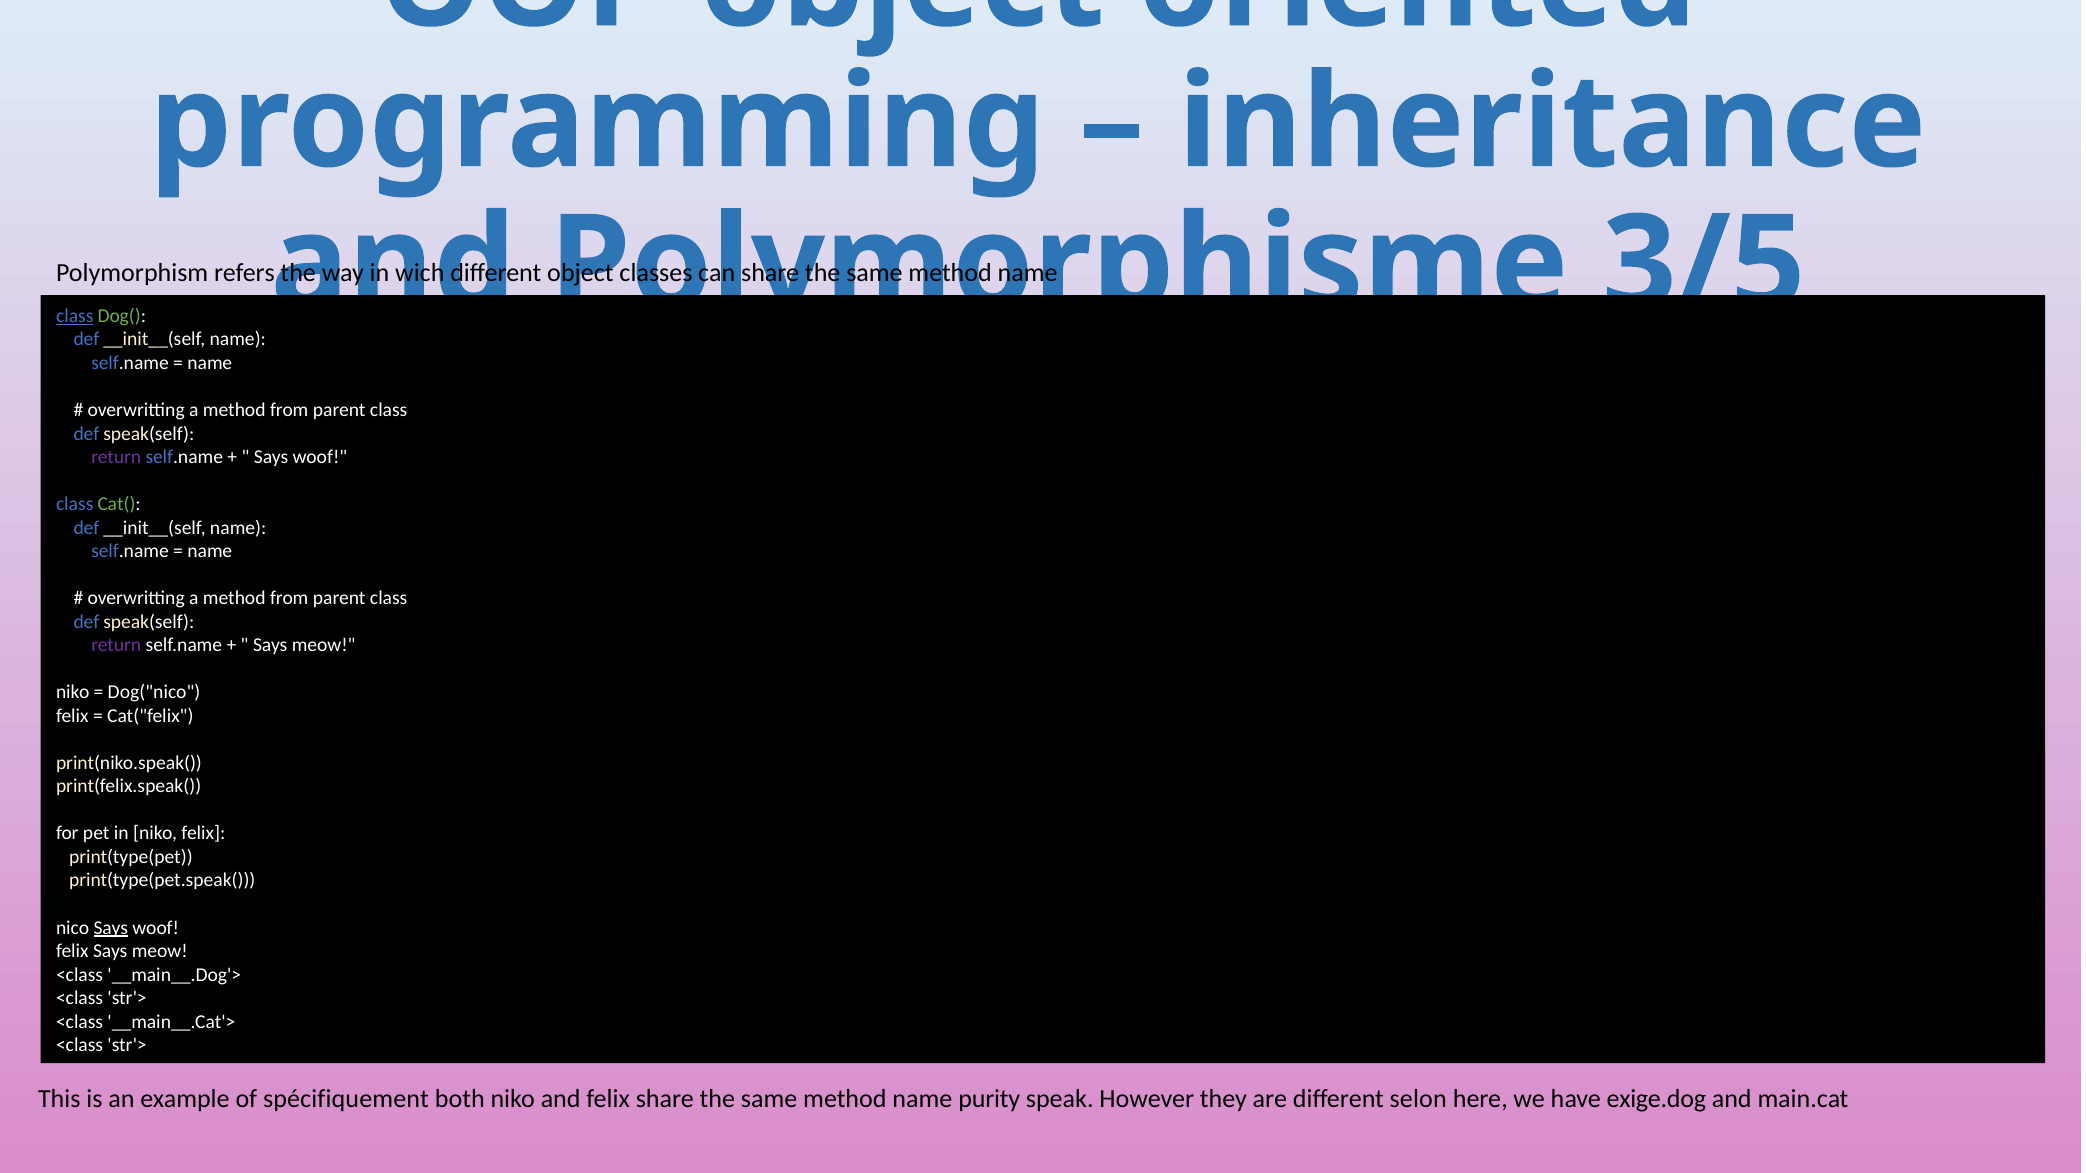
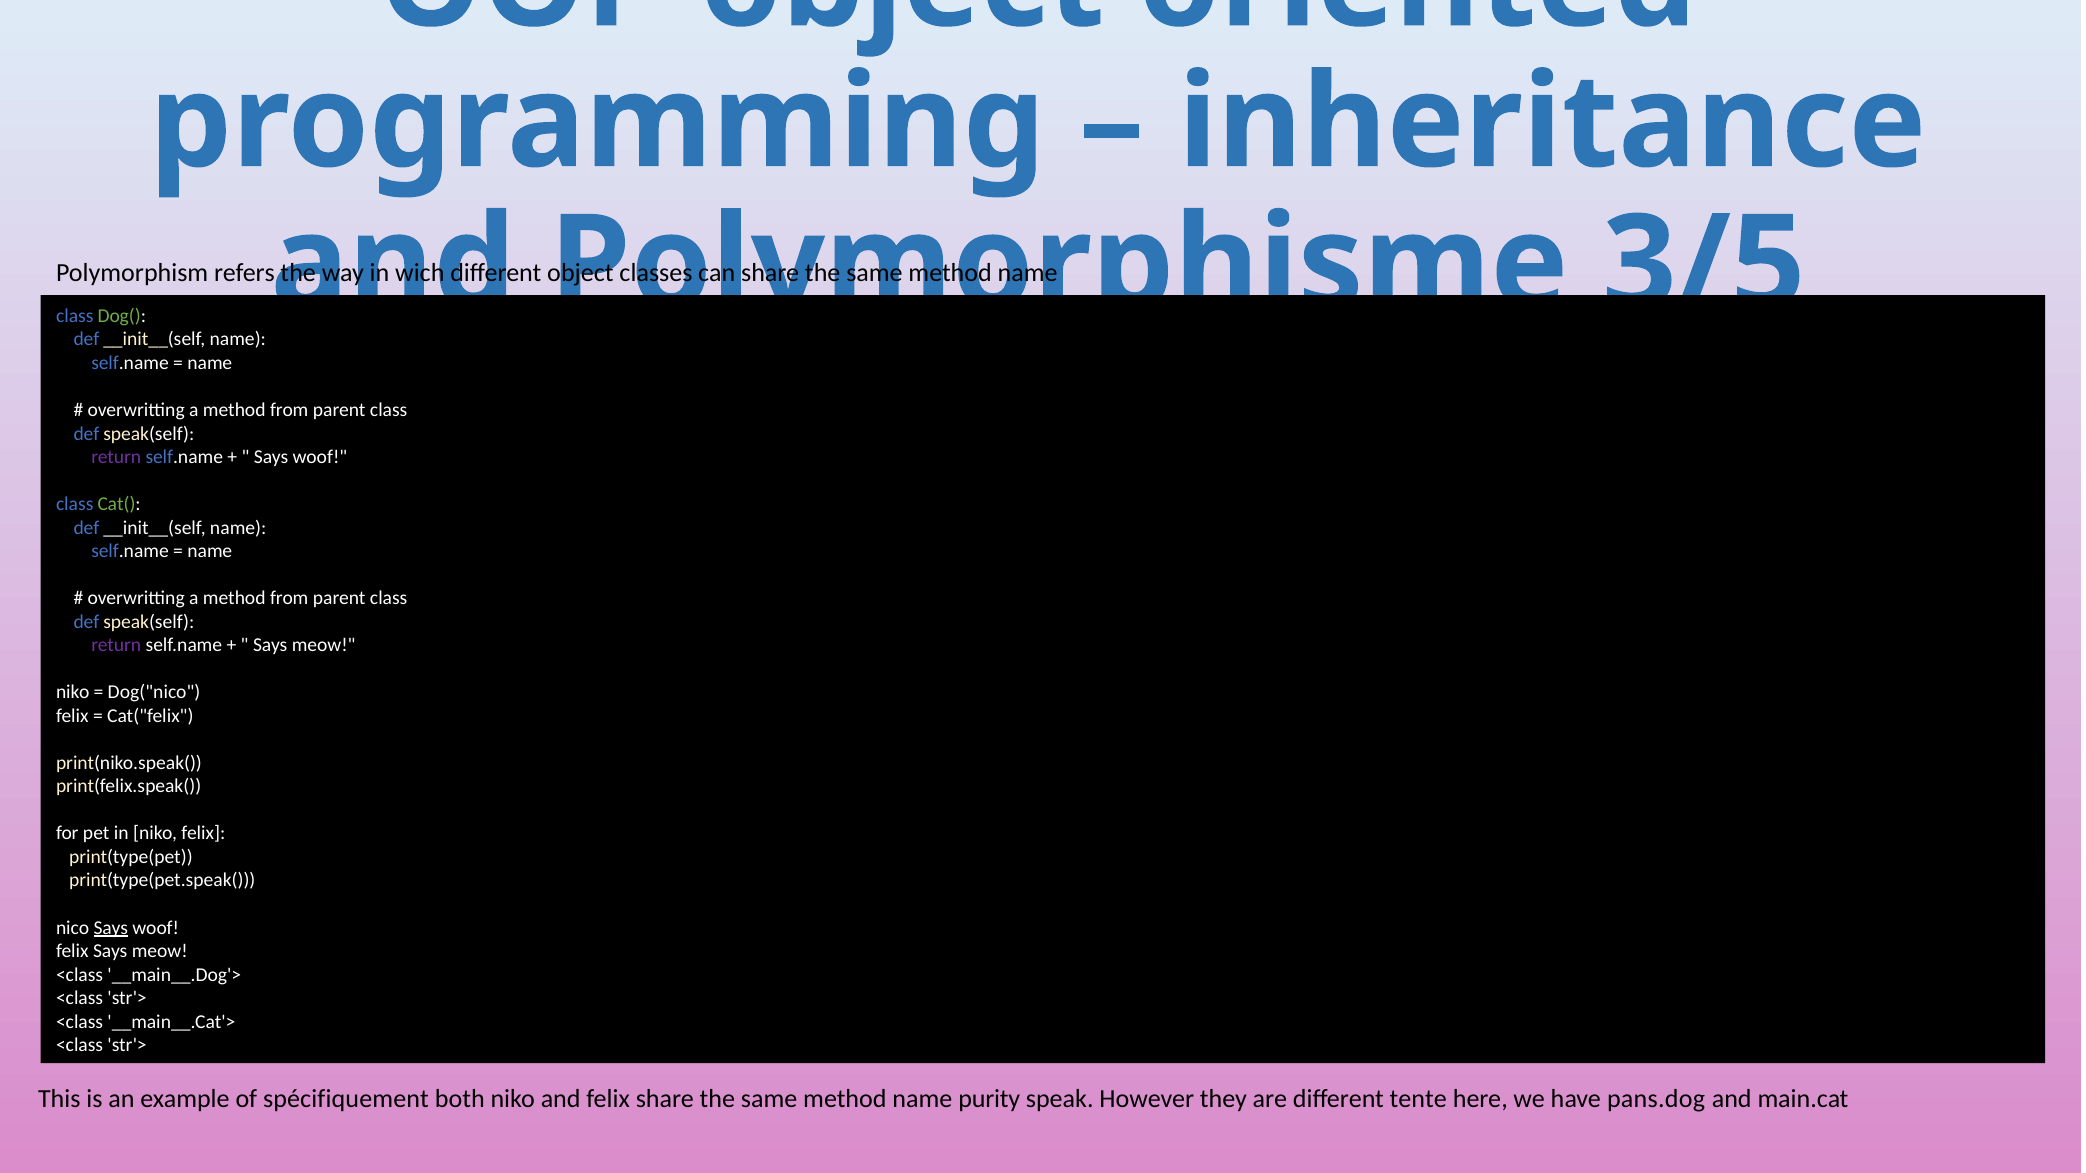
class at (75, 316) underline: present -> none
selon: selon -> tente
exige.dog: exige.dog -> pans.dog
